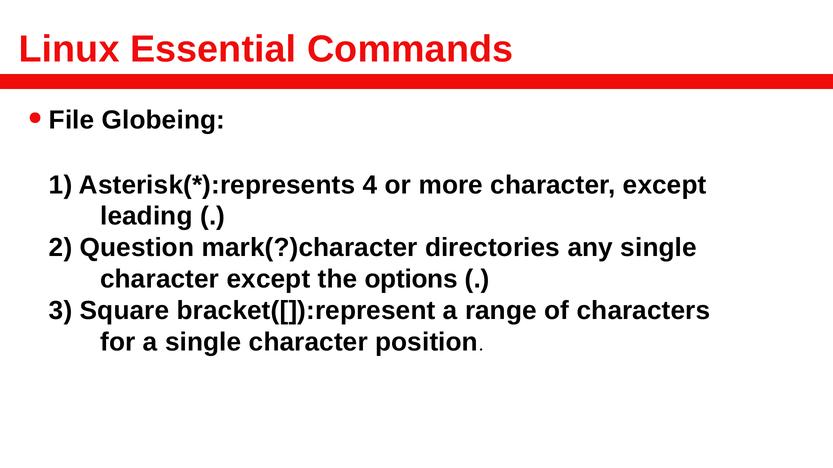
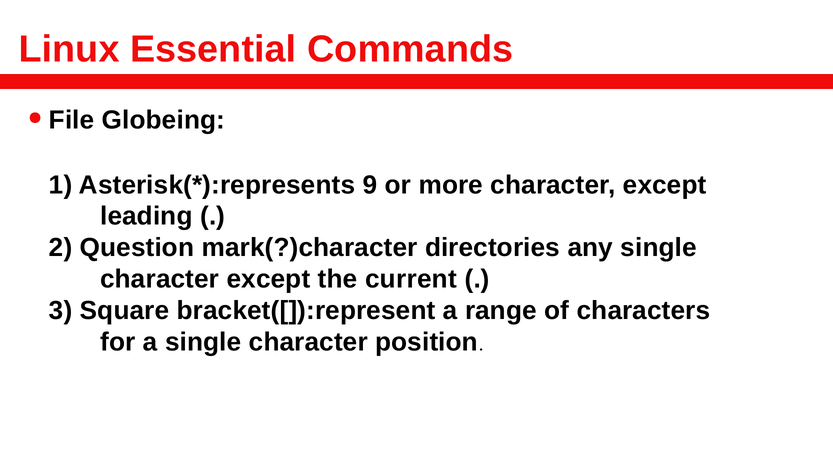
4: 4 -> 9
options: options -> current
